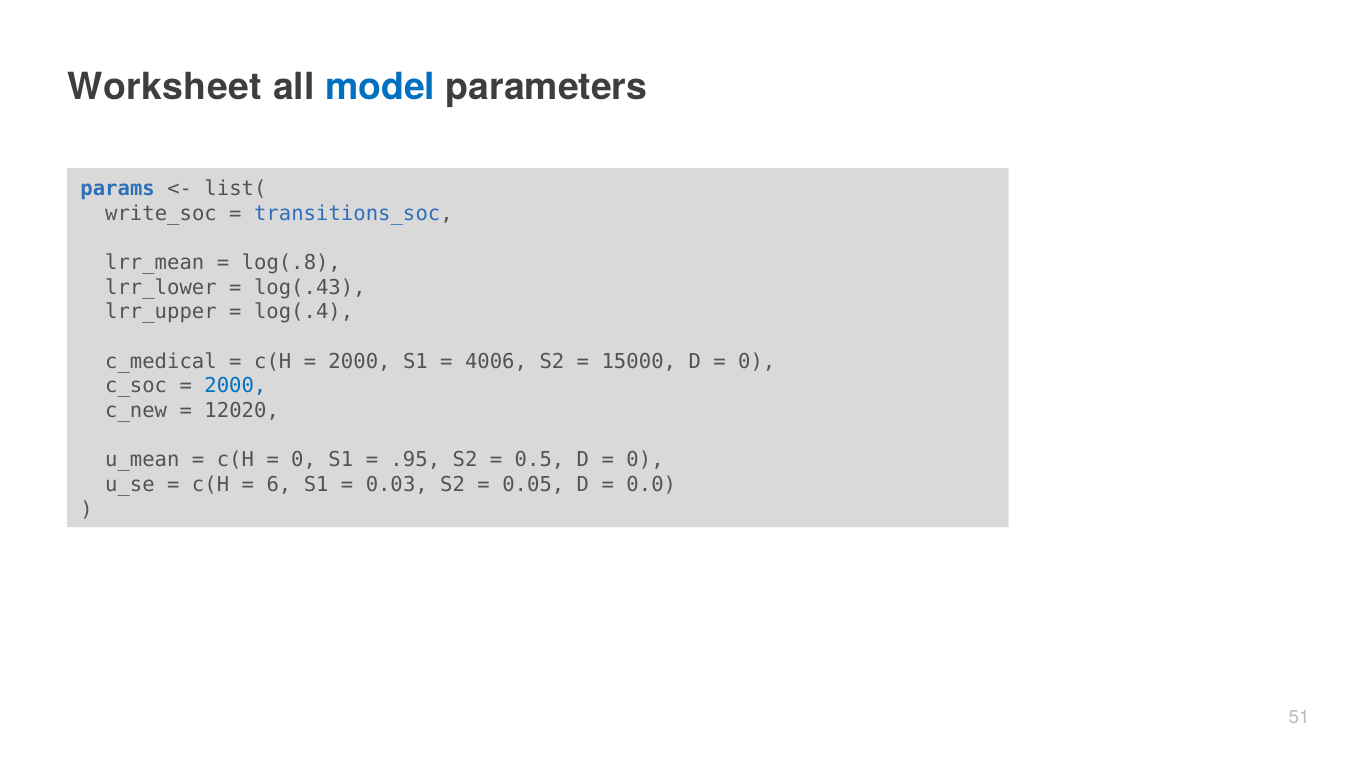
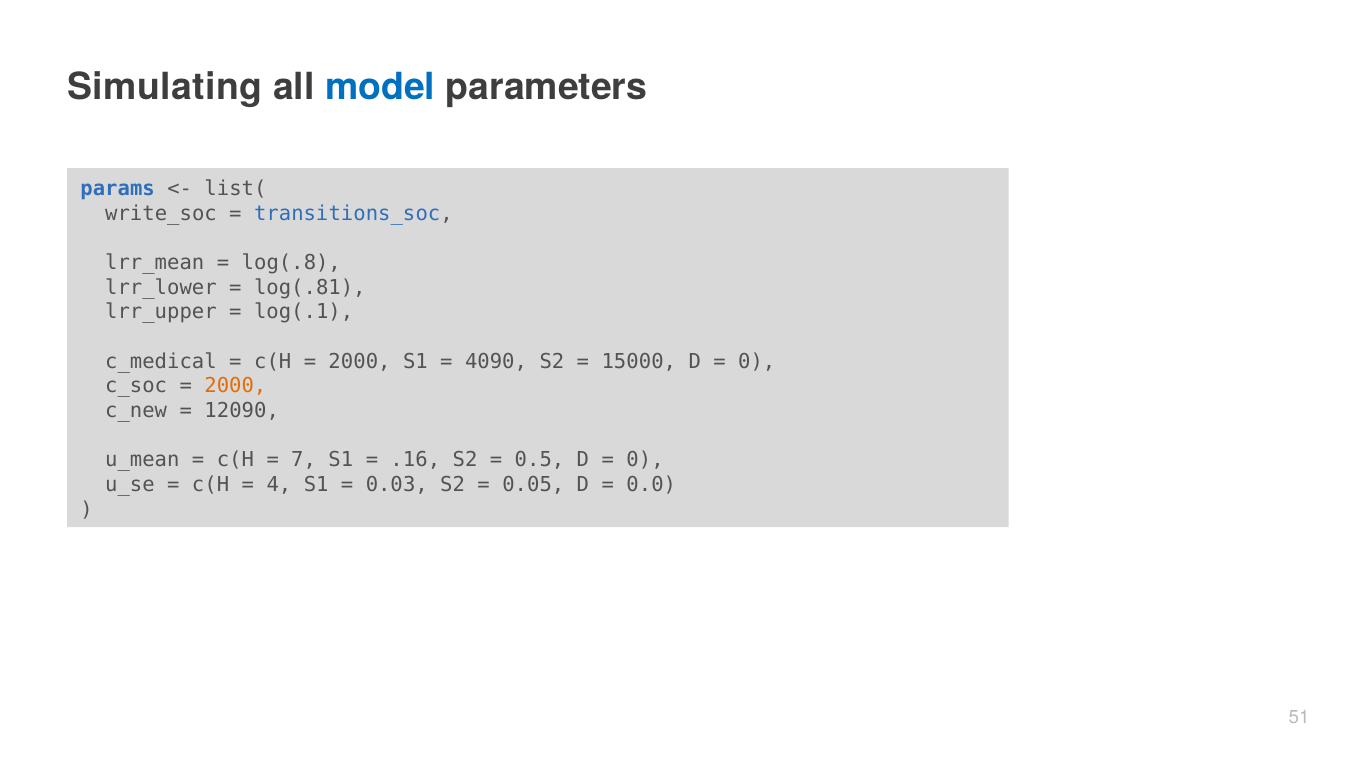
Worksheet: Worksheet -> Simulating
log(.43: log(.43 -> log(.81
log(.4: log(.4 -> log(.1
4006: 4006 -> 4090
2000 at (235, 386) colour: blue -> orange
12020: 12020 -> 12090
0 at (304, 460): 0 -> 7
.95: .95 -> .16
6: 6 -> 4
